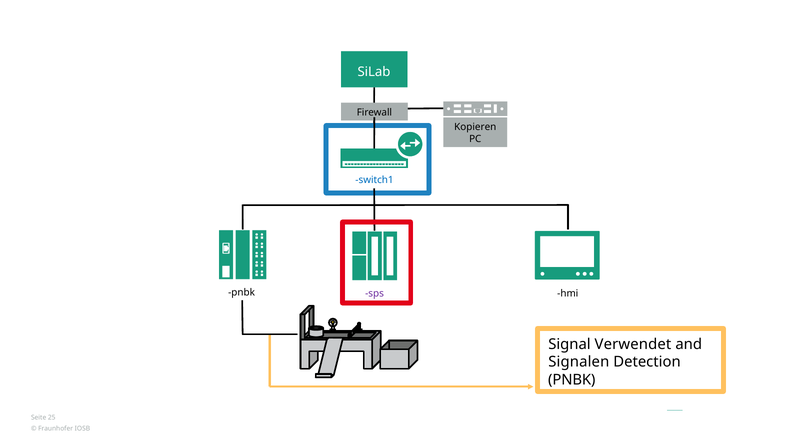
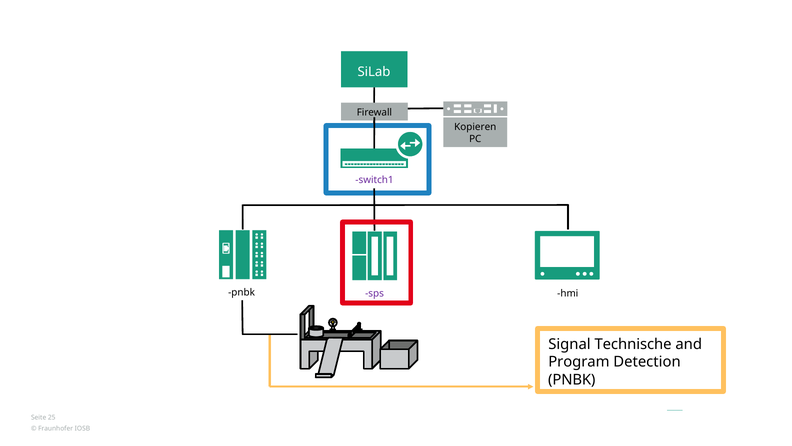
switch1 colour: blue -> purple
Verwendet: Verwendet -> Technische
Signalen: Signalen -> Program
